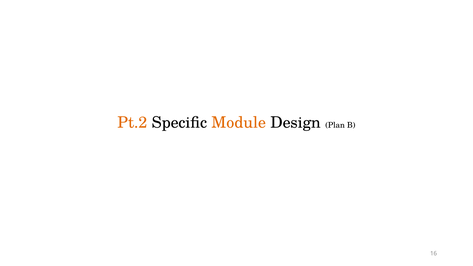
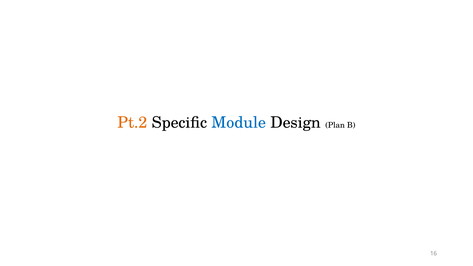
Module colour: orange -> blue
